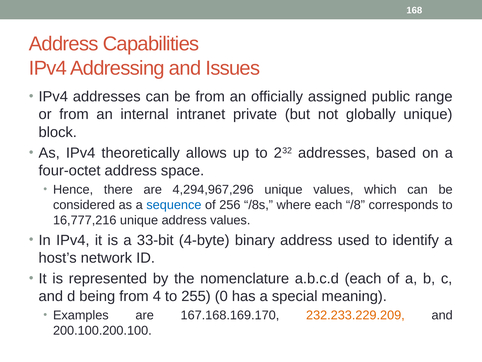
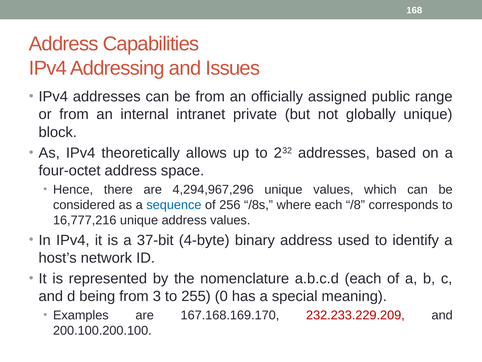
33-bit: 33-bit -> 37-bit
4: 4 -> 3
232.233.229.209 colour: orange -> red
